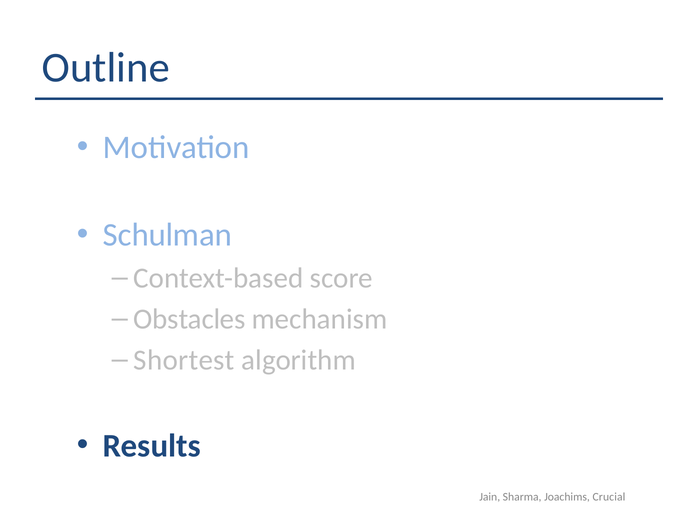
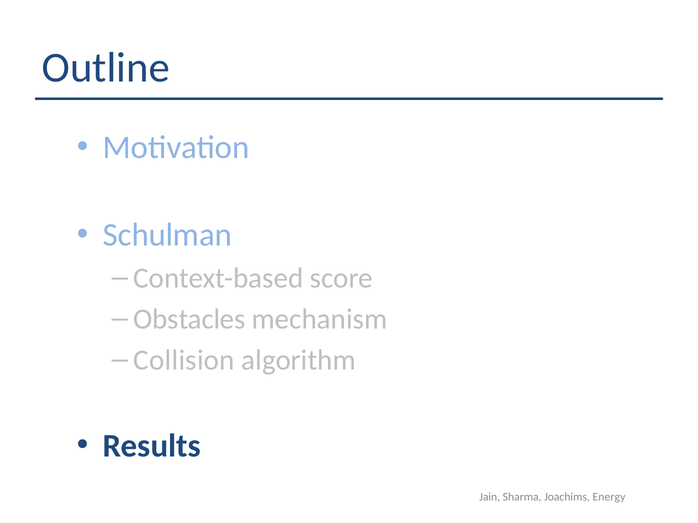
Shortest: Shortest -> Collision
Crucial: Crucial -> Energy
